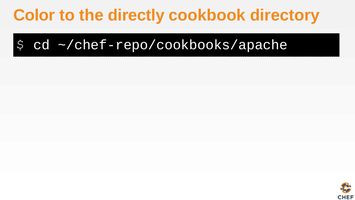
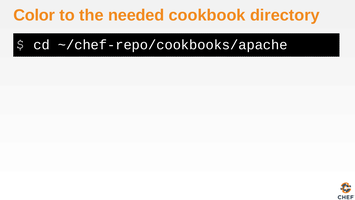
directly: directly -> needed
